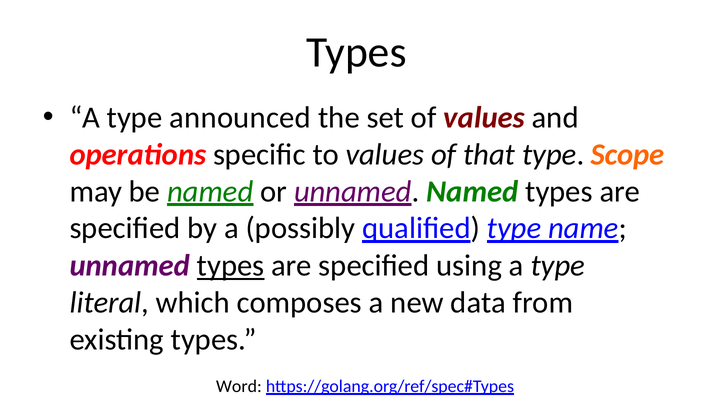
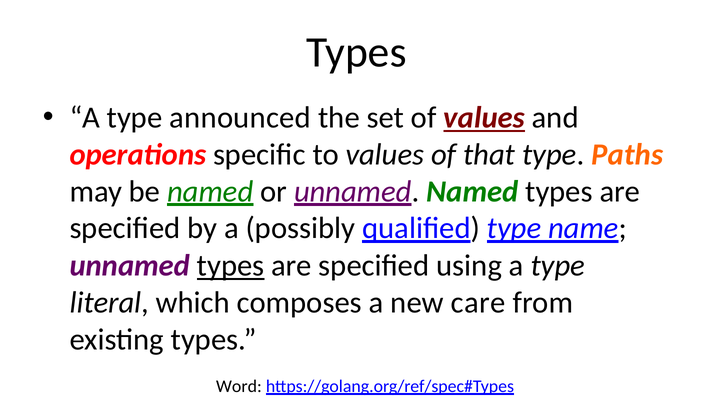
values at (484, 118) underline: none -> present
Scope: Scope -> Paths
data: data -> care
